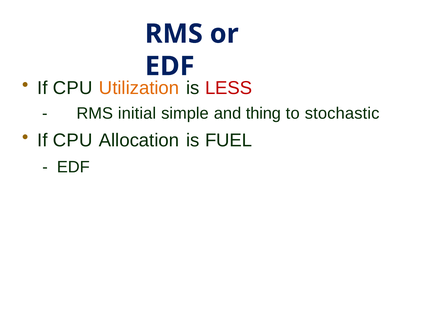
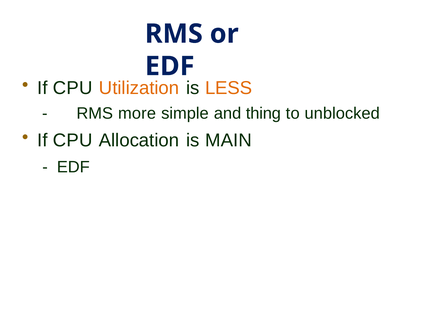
LESS colour: red -> orange
initial: initial -> more
stochastic: stochastic -> unblocked
FUEL: FUEL -> MAIN
